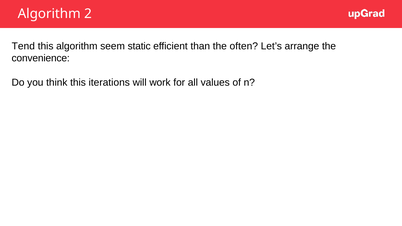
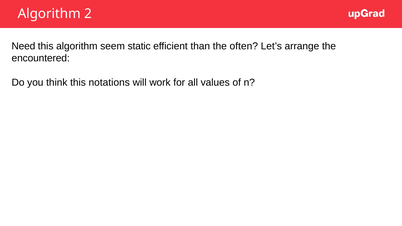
Tend: Tend -> Need
convenience: convenience -> encountered
iterations: iterations -> notations
